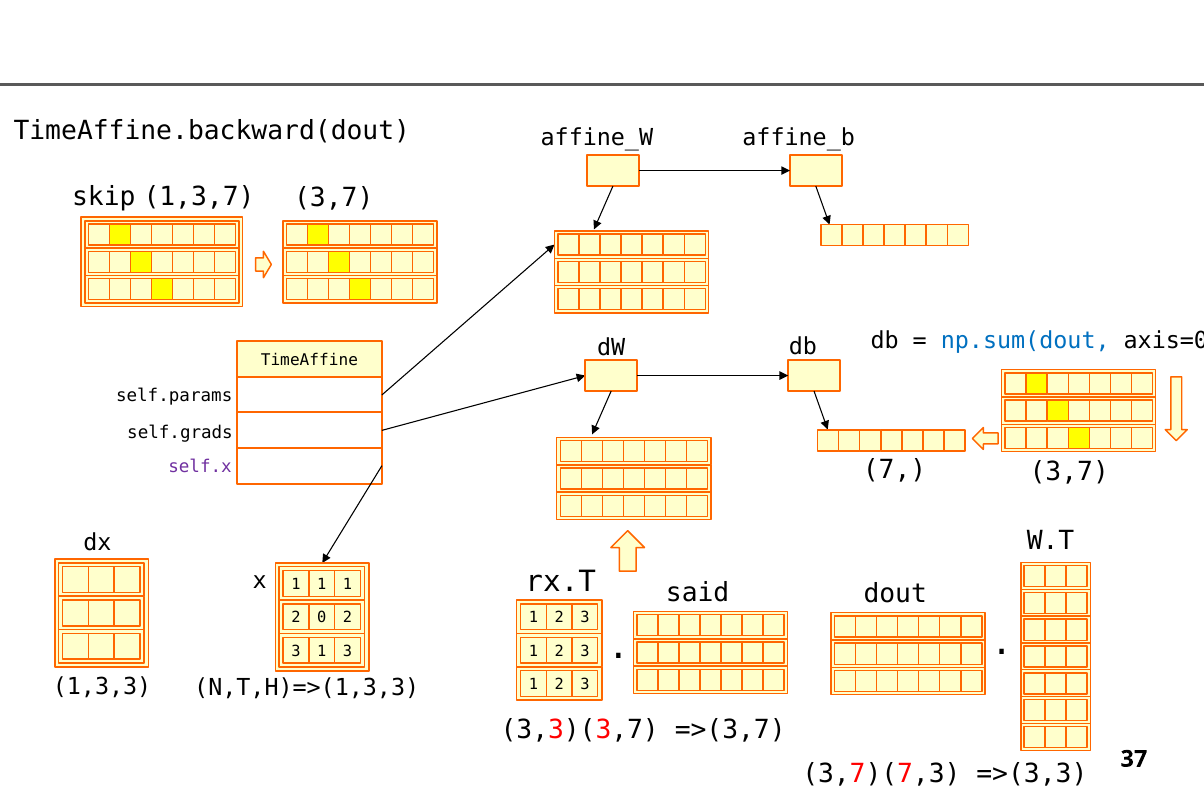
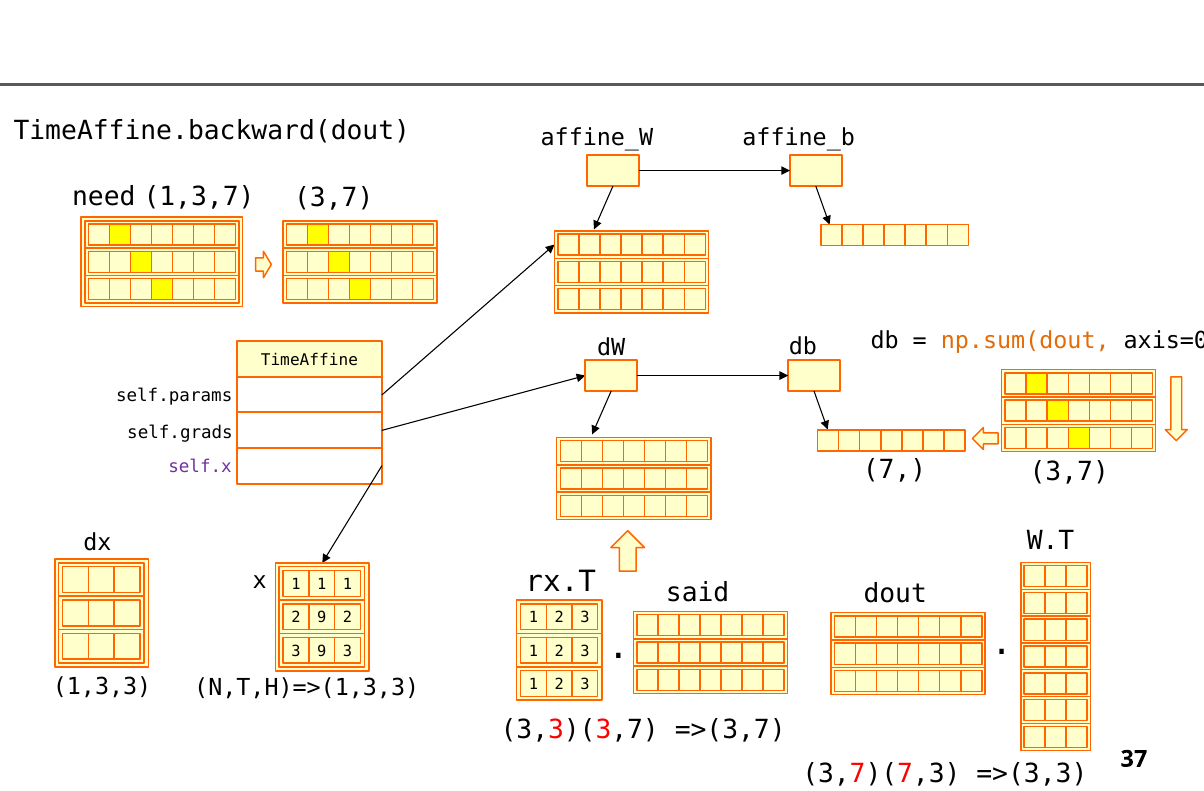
skip: skip -> need
np.sum(dout colour: blue -> orange
2 0: 0 -> 9
1 at (322, 651): 1 -> 9
